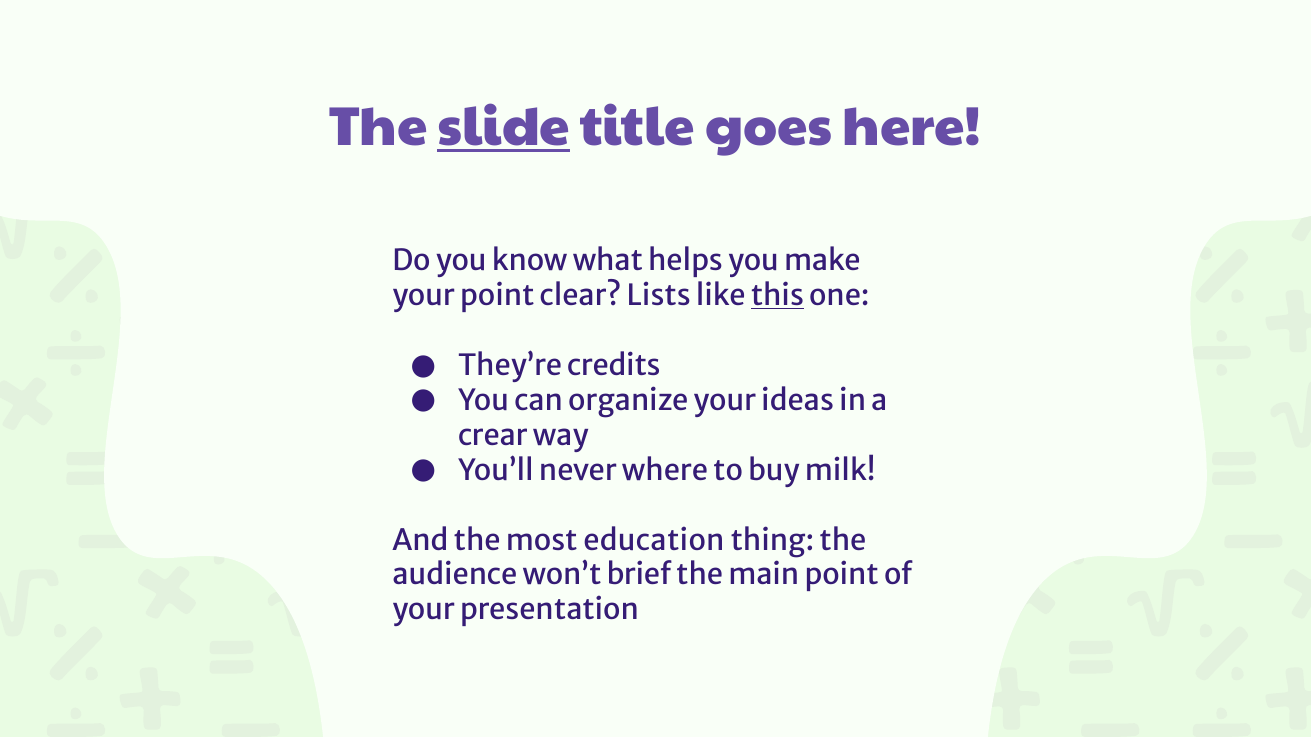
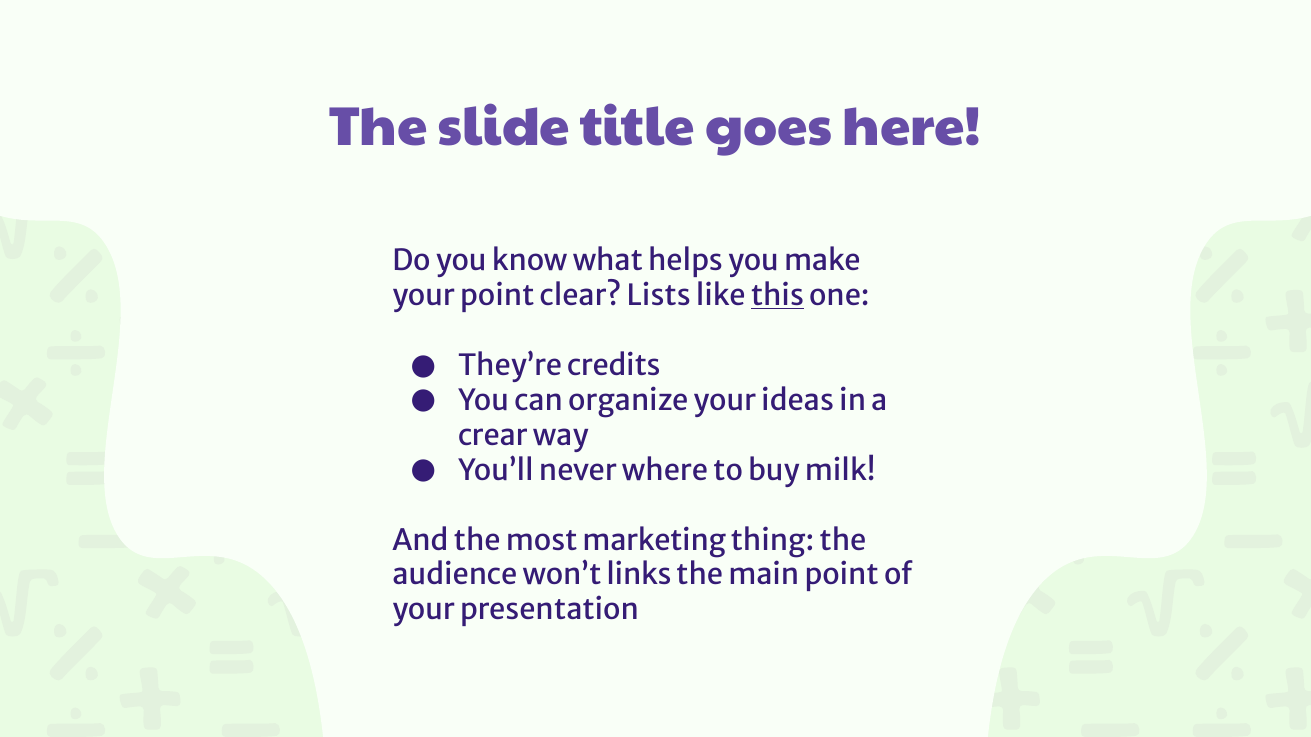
slide underline: present -> none
education: education -> marketing
brief: brief -> links
